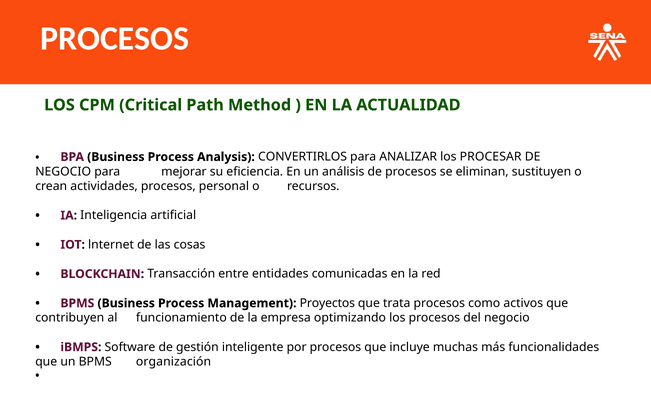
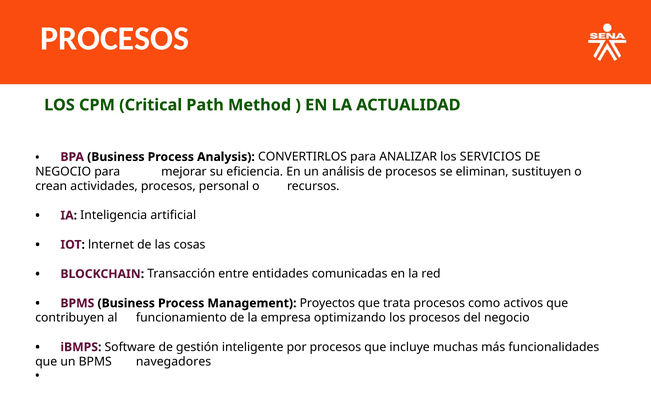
PROCESAR: PROCESAR -> SERVICIOS
organización: organización -> navegadores
